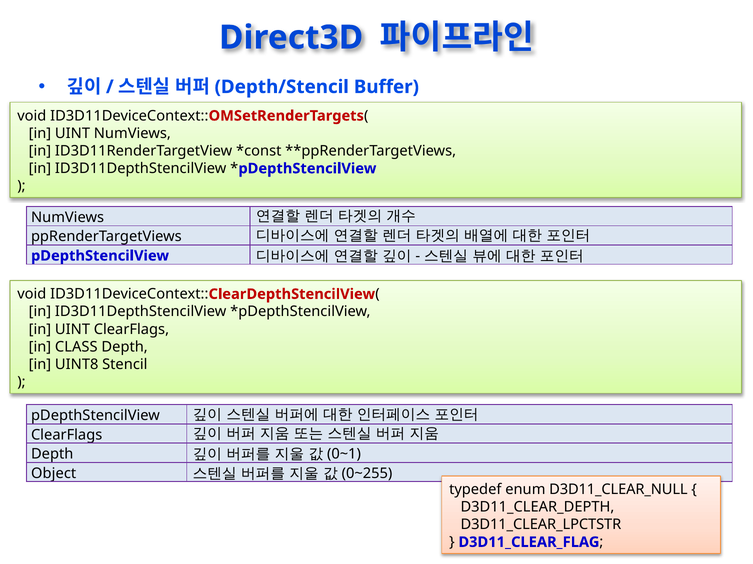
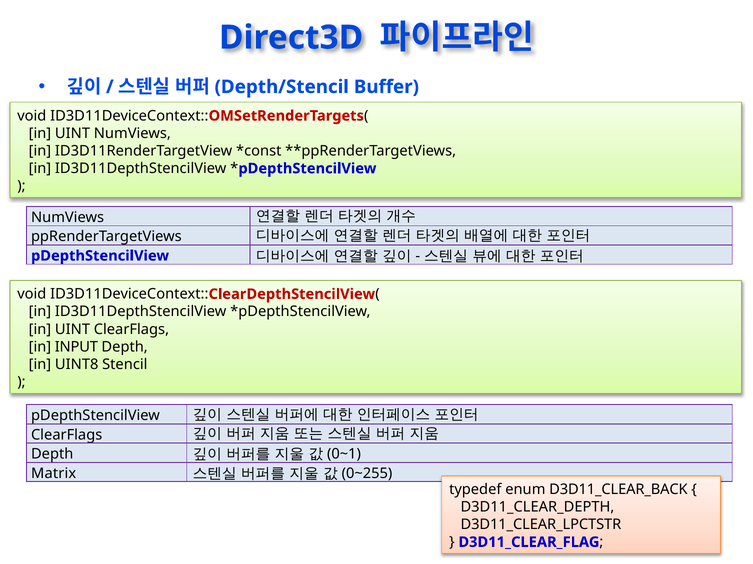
CLASS: CLASS -> INPUT
Object: Object -> Matrix
D3D11_CLEAR_NULL: D3D11_CLEAR_NULL -> D3D11_CLEAR_BACK
